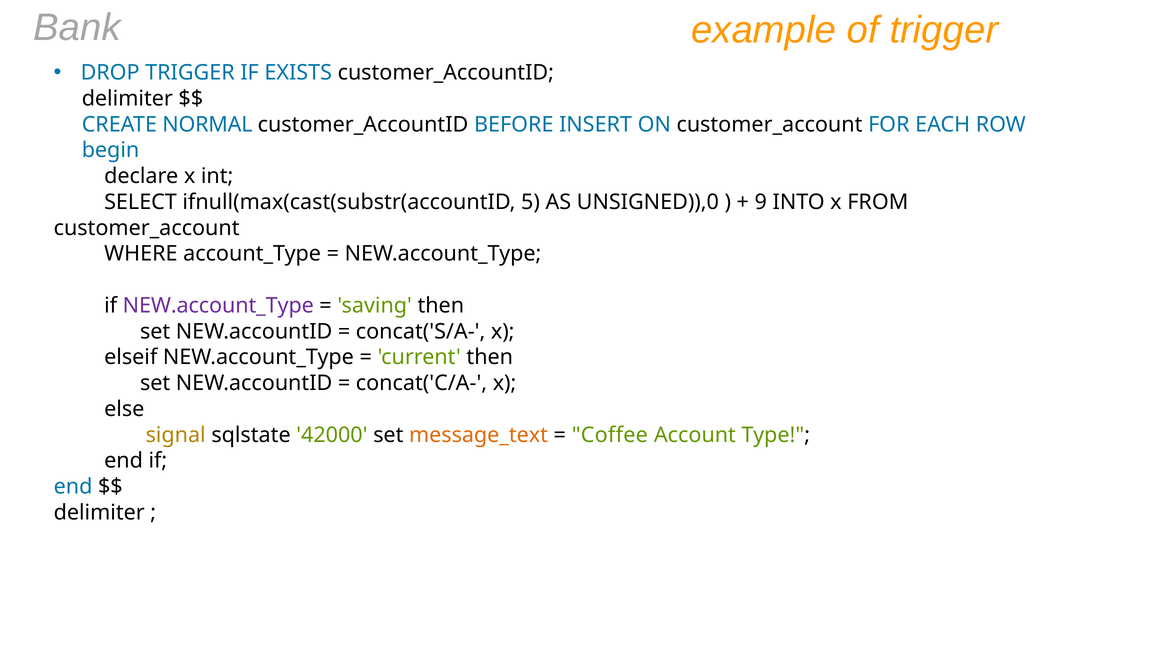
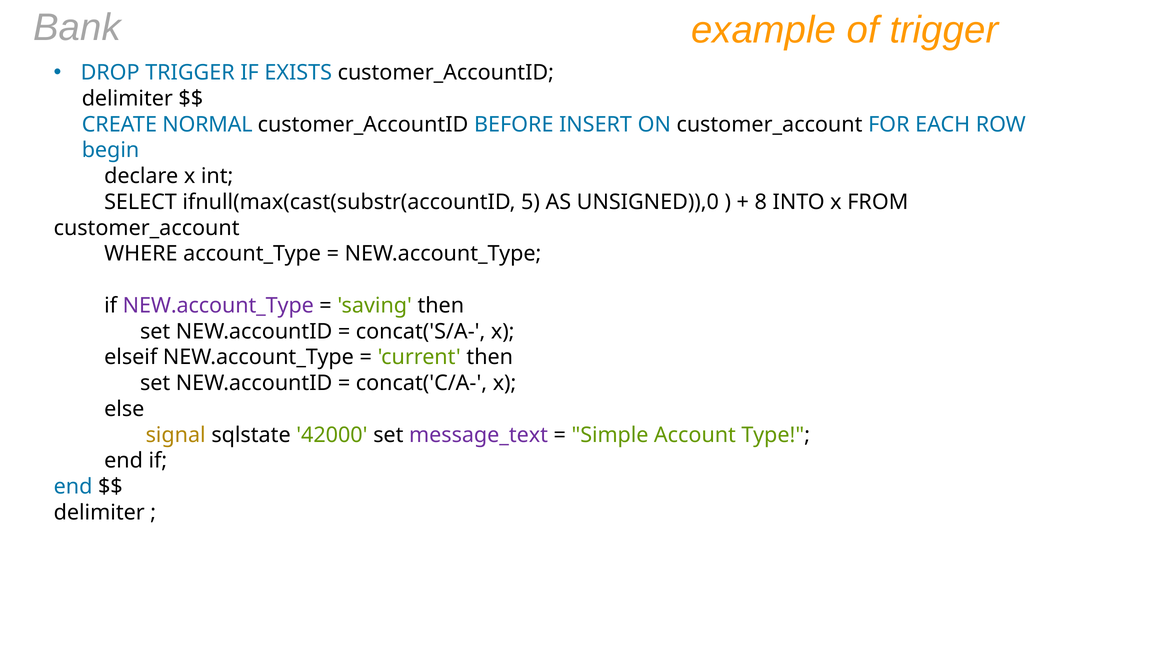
9: 9 -> 8
message_text colour: orange -> purple
Coffee: Coffee -> Simple
